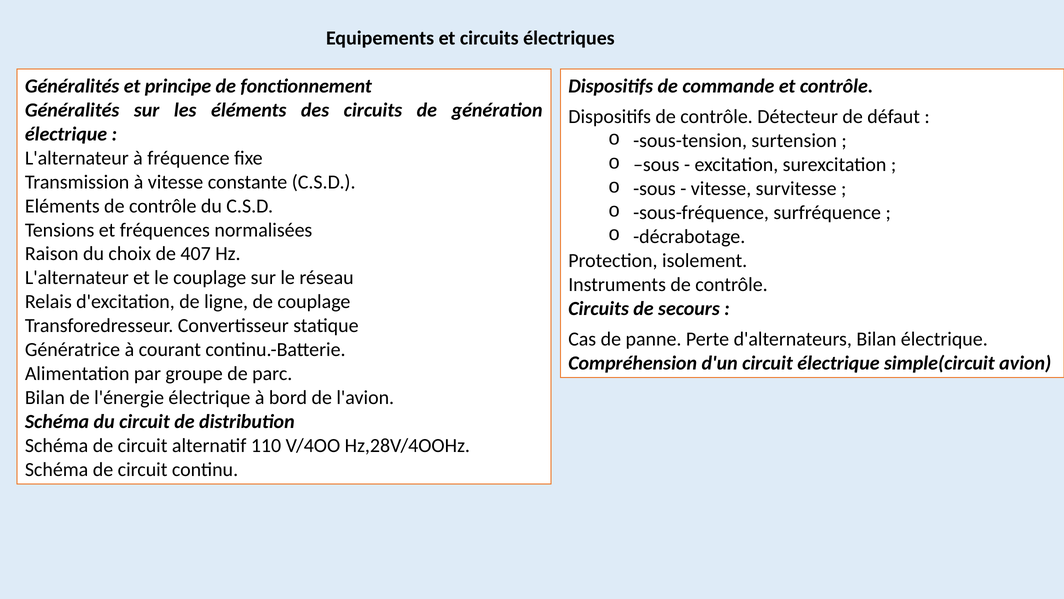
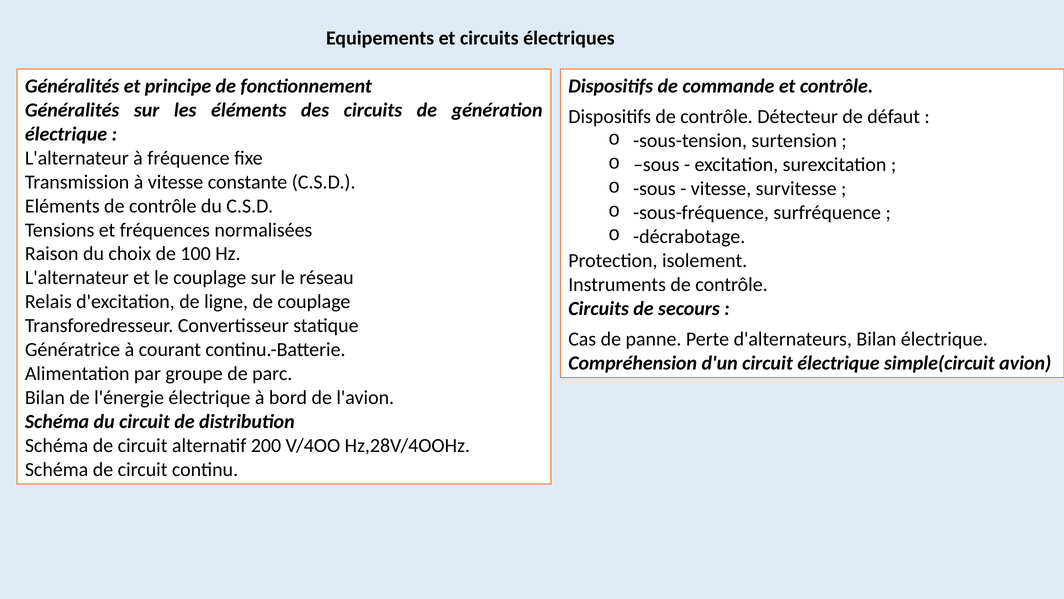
407: 407 -> 100
110: 110 -> 200
